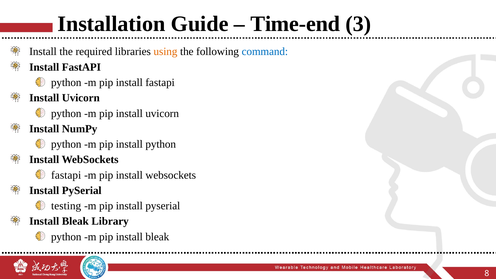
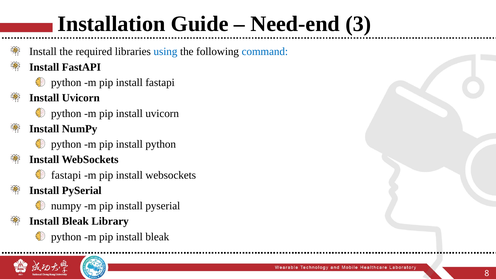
Time-end: Time-end -> Need-end
using colour: orange -> blue
testing at (66, 206): testing -> numpy
